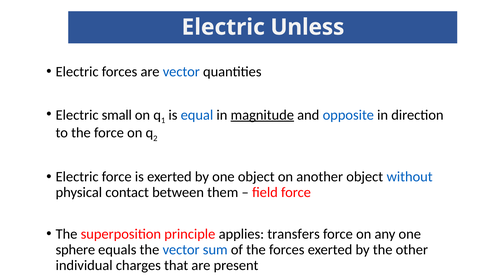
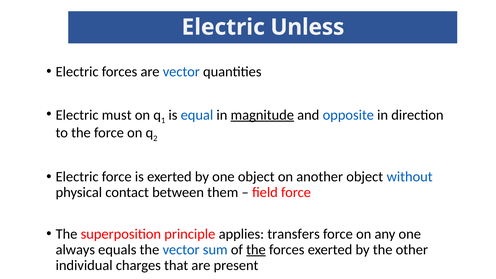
small: small -> must
sphere: sphere -> always
the at (256, 250) underline: none -> present
